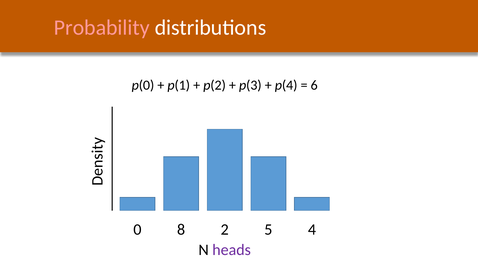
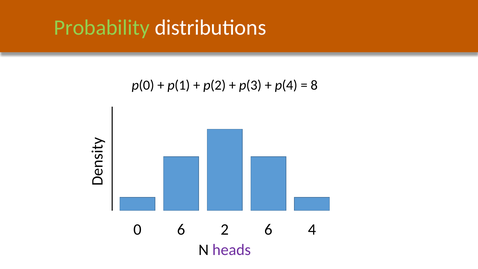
Probability colour: pink -> light green
6: 6 -> 8
0 8: 8 -> 6
2 5: 5 -> 6
